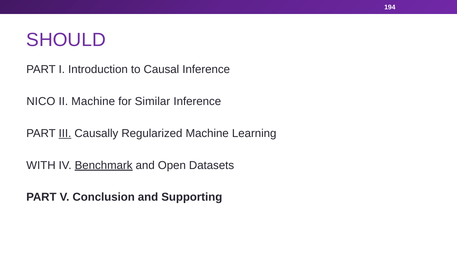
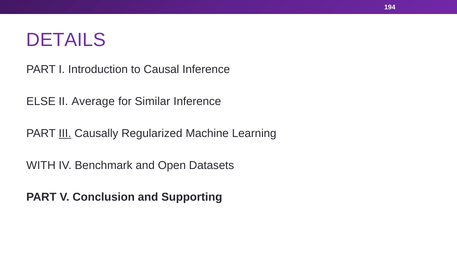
SHOULD: SHOULD -> DETAILS
NICO: NICO -> ELSE
II Machine: Machine -> Average
Benchmark underline: present -> none
